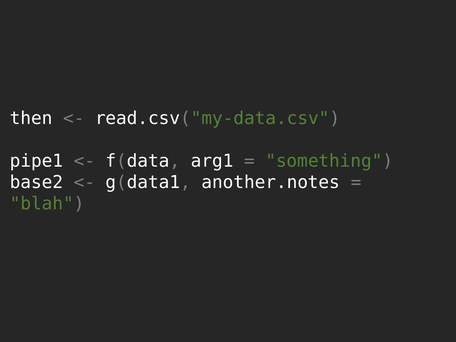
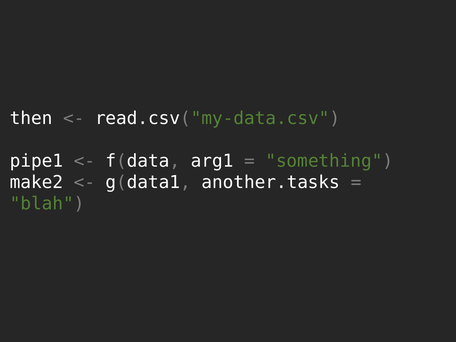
base2: base2 -> make2
another.notes: another.notes -> another.tasks
